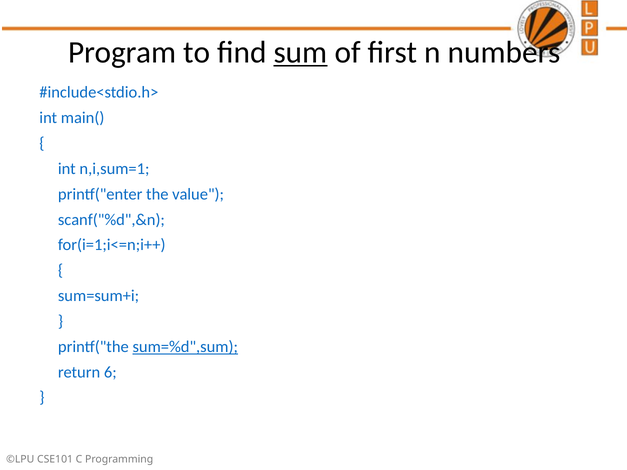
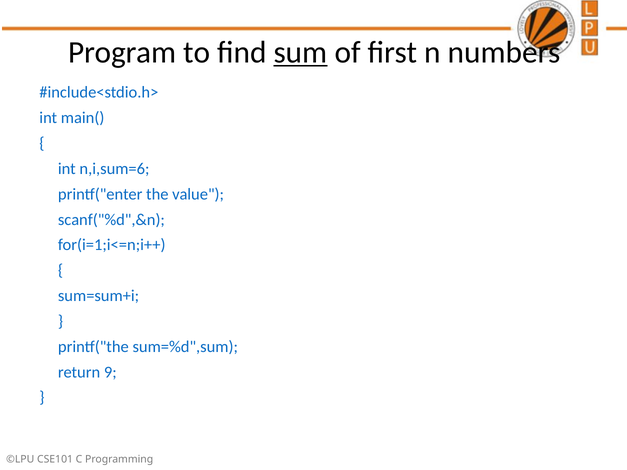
n,i,sum=1: n,i,sum=1 -> n,i,sum=6
sum=%d",sum underline: present -> none
6: 6 -> 9
